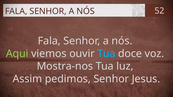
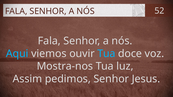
Aqui colour: light green -> light blue
